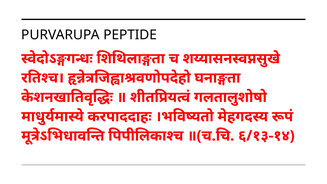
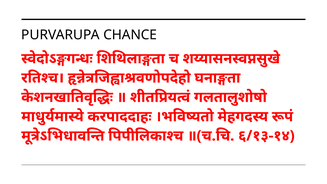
PEPTIDE: PEPTIDE -> CHANCE
